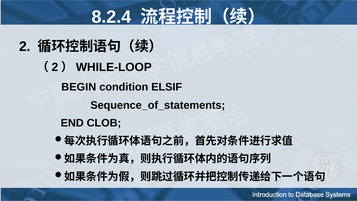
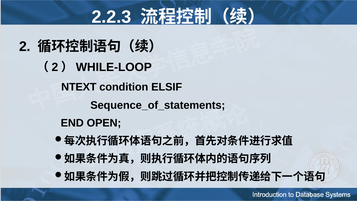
8.2.4: 8.2.4 -> 2.2.3
BEGIN: BEGIN -> NTEXT
CLOB: CLOB -> OPEN
